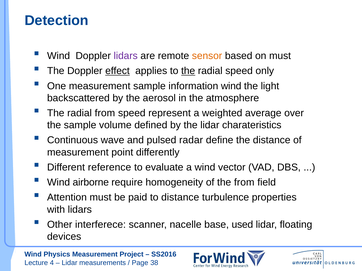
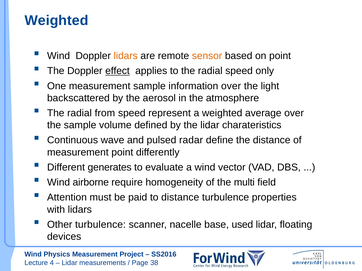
Detection at (57, 21): Detection -> Weighted
lidars at (126, 56) colour: purple -> orange
on must: must -> point
the at (188, 71) underline: present -> none
information wind: wind -> over
reference: reference -> generates
the from: from -> multi
Other interferece: interferece -> turbulence
